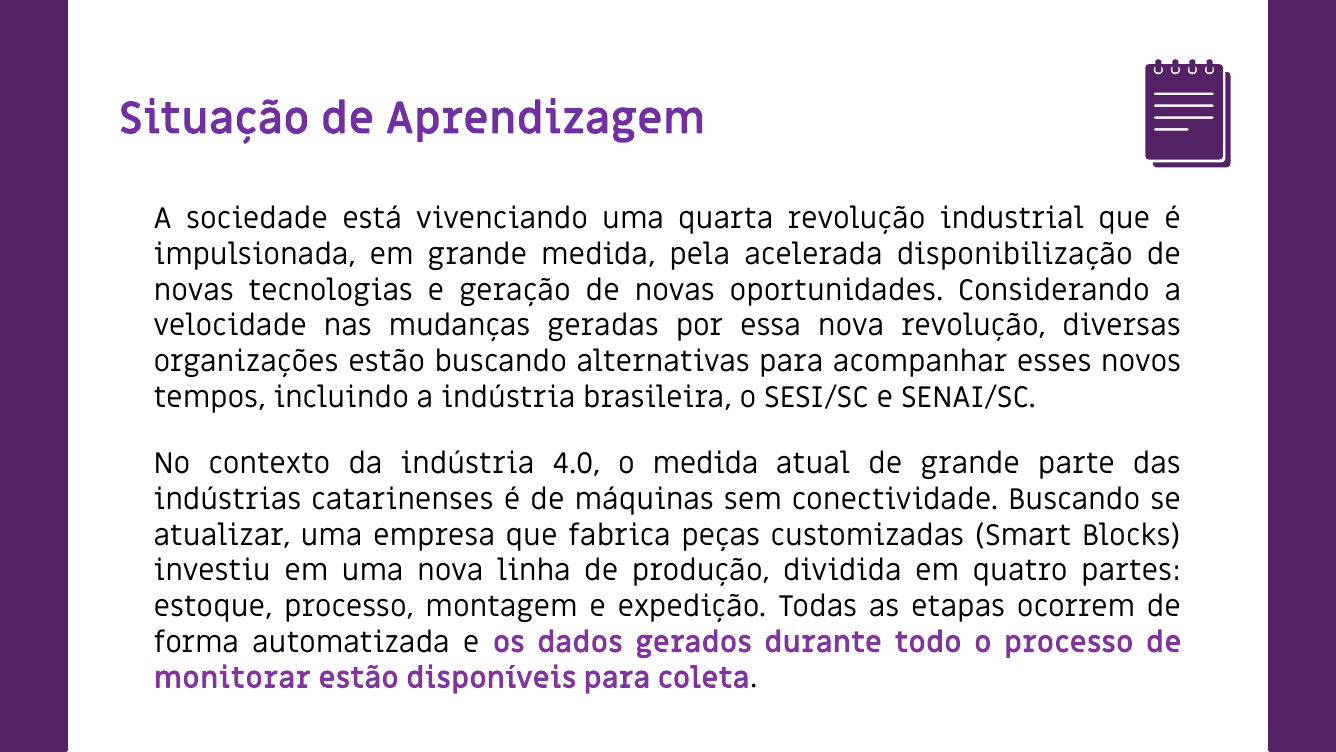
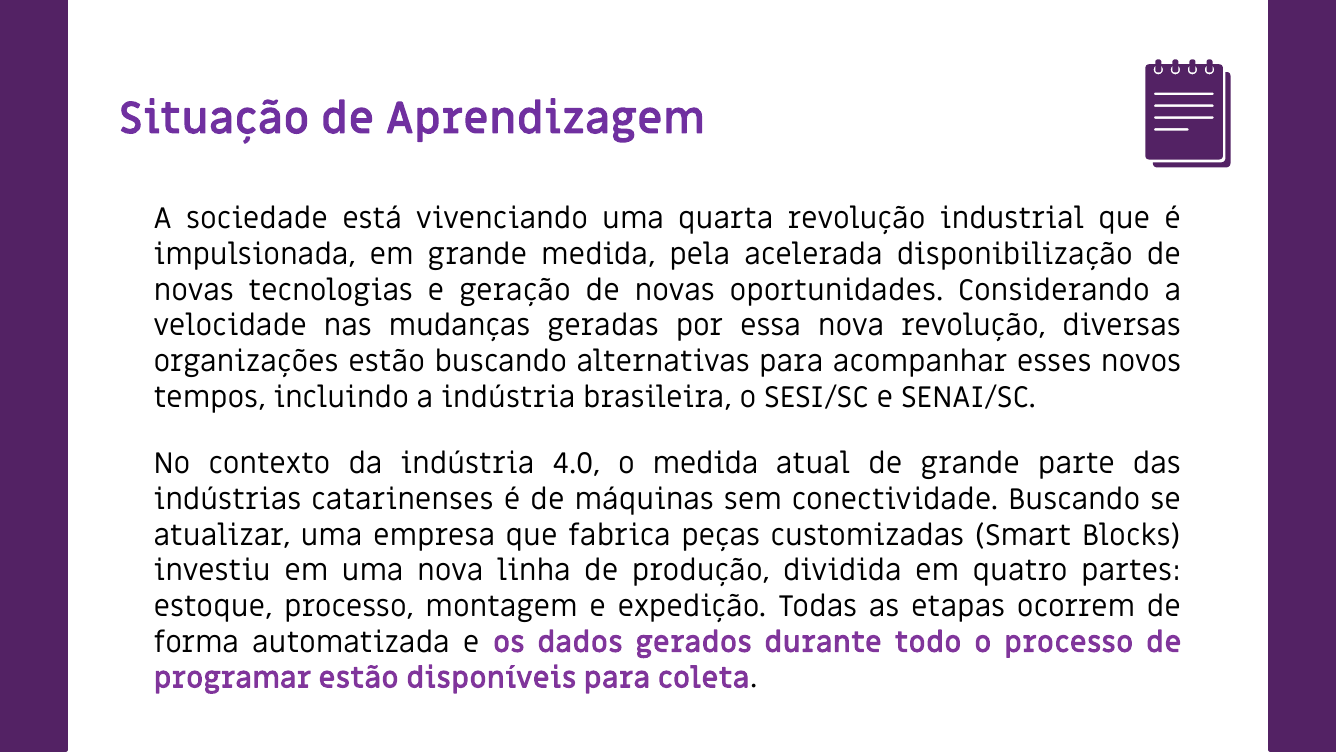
monitorar: monitorar -> programar
